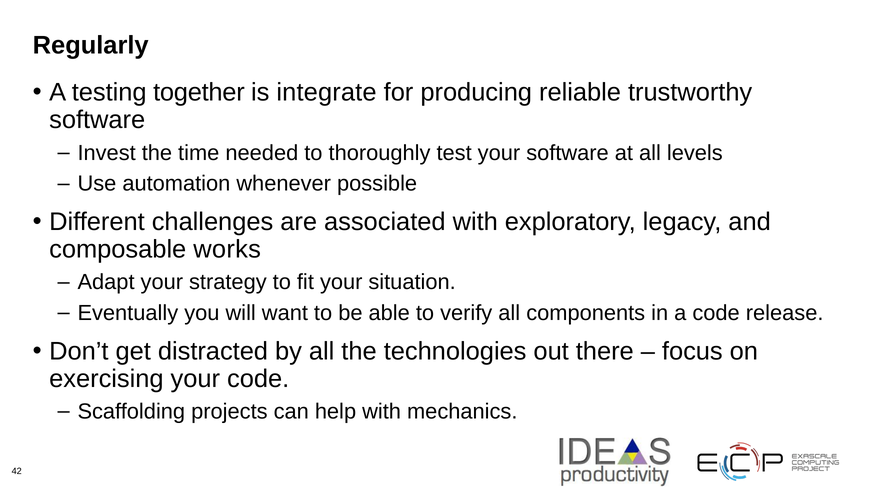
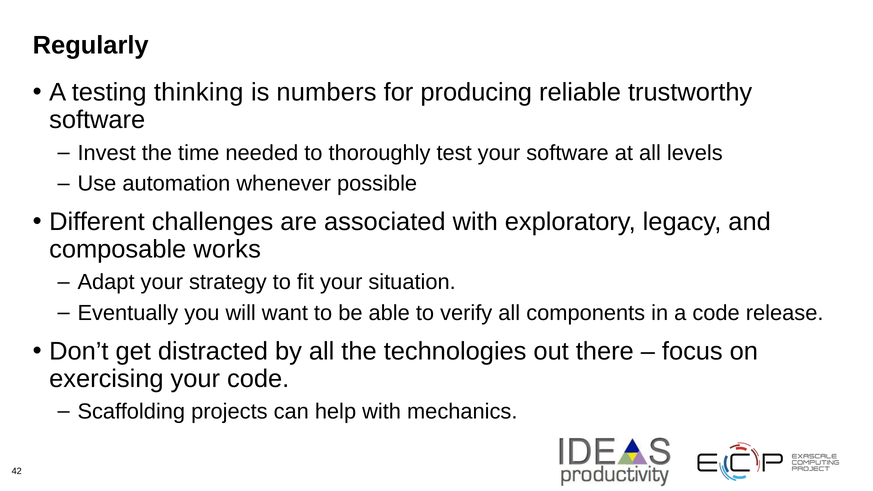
together: together -> thinking
integrate: integrate -> numbers
